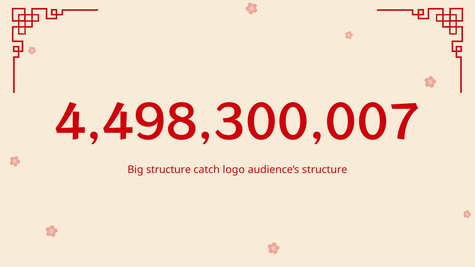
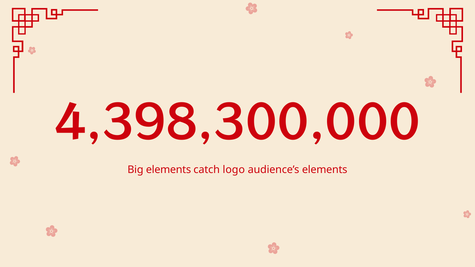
4,498,300,007: 4,498,300,007 -> 4,398,300,000
Big structure: structure -> elements
audience’s structure: structure -> elements
